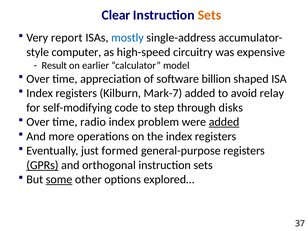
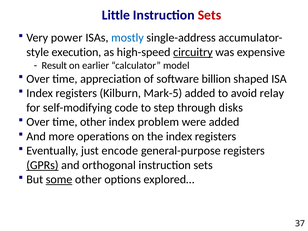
Clear: Clear -> Little
Sets at (210, 15) colour: orange -> red
report: report -> power
computer: computer -> execution
circuitry underline: none -> present
Mark-7: Mark-7 -> Mark-5
time radio: radio -> other
added at (224, 122) underline: present -> none
formed: formed -> encode
